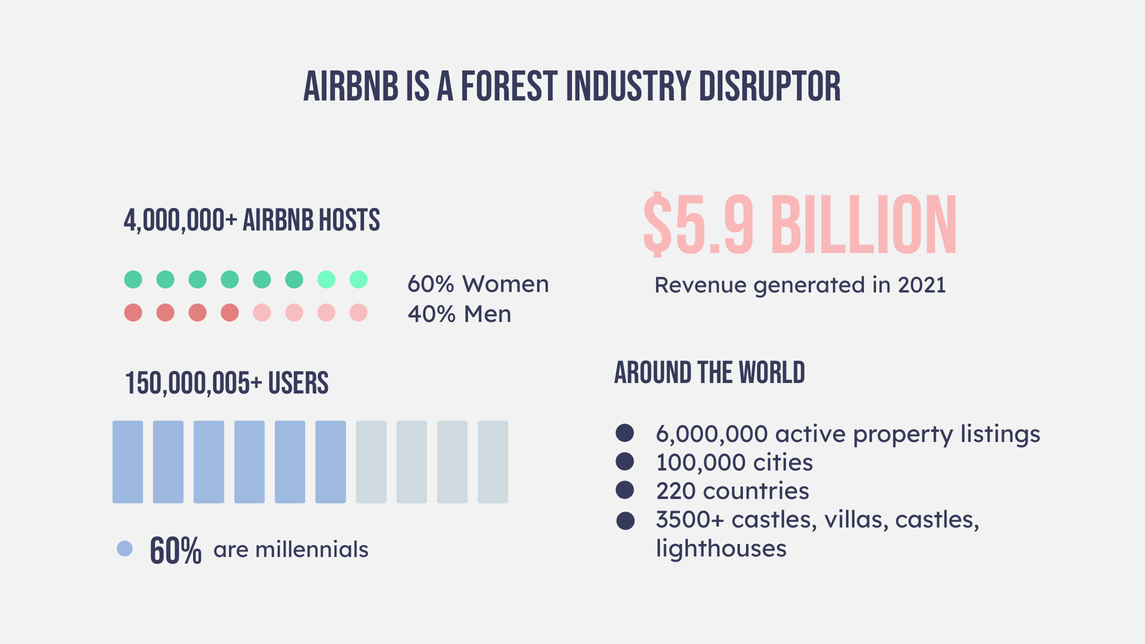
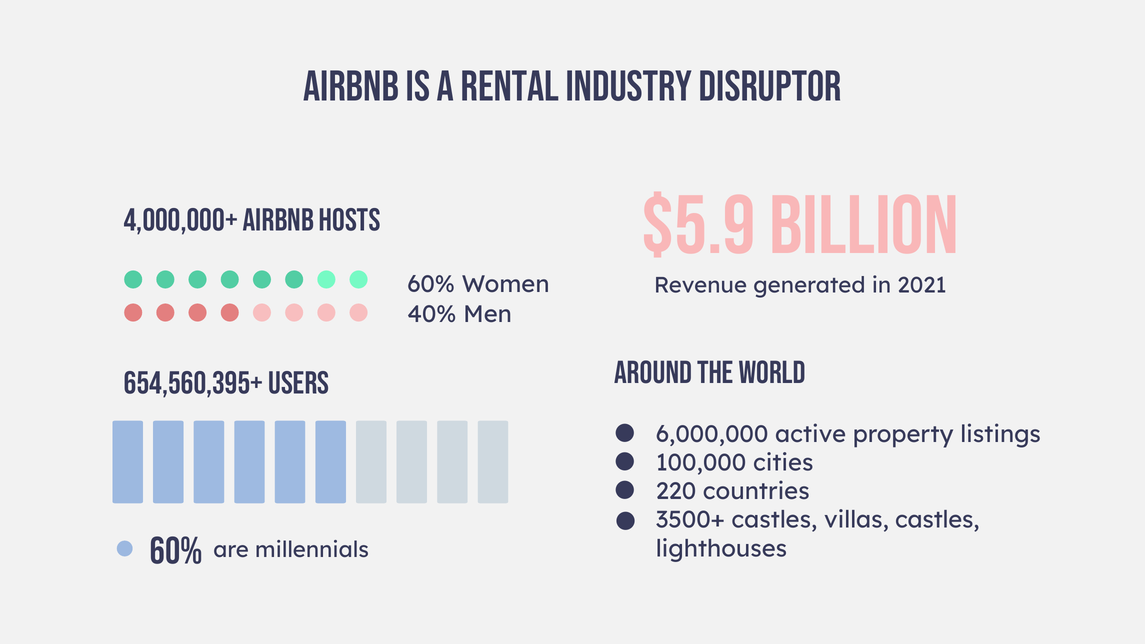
forest: forest -> rental
150,000,005+: 150,000,005+ -> 654,560,395+
